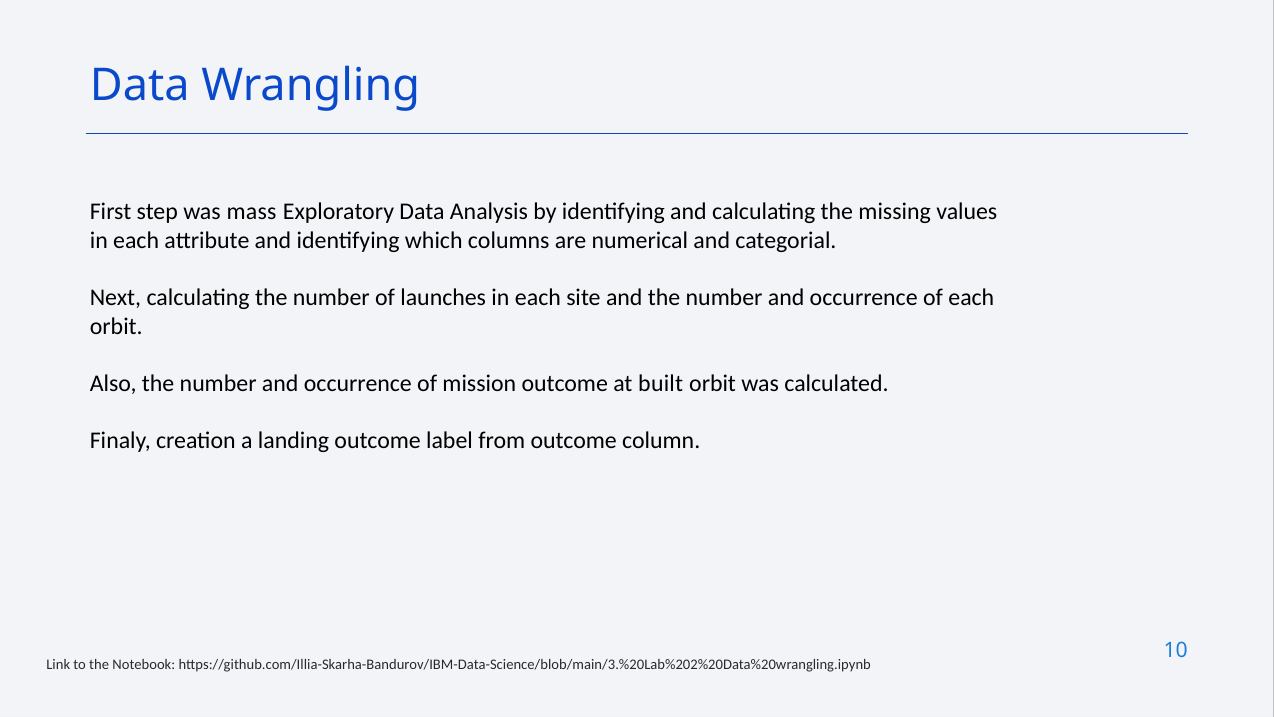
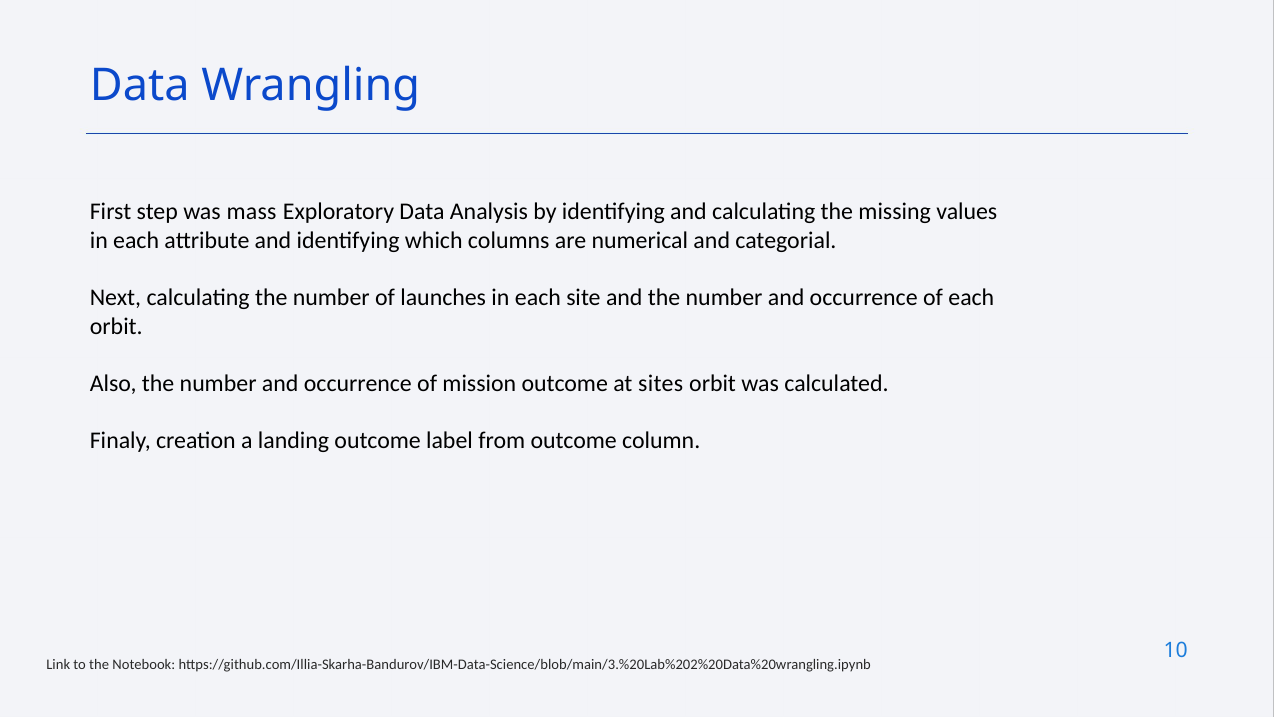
built: built -> sites
